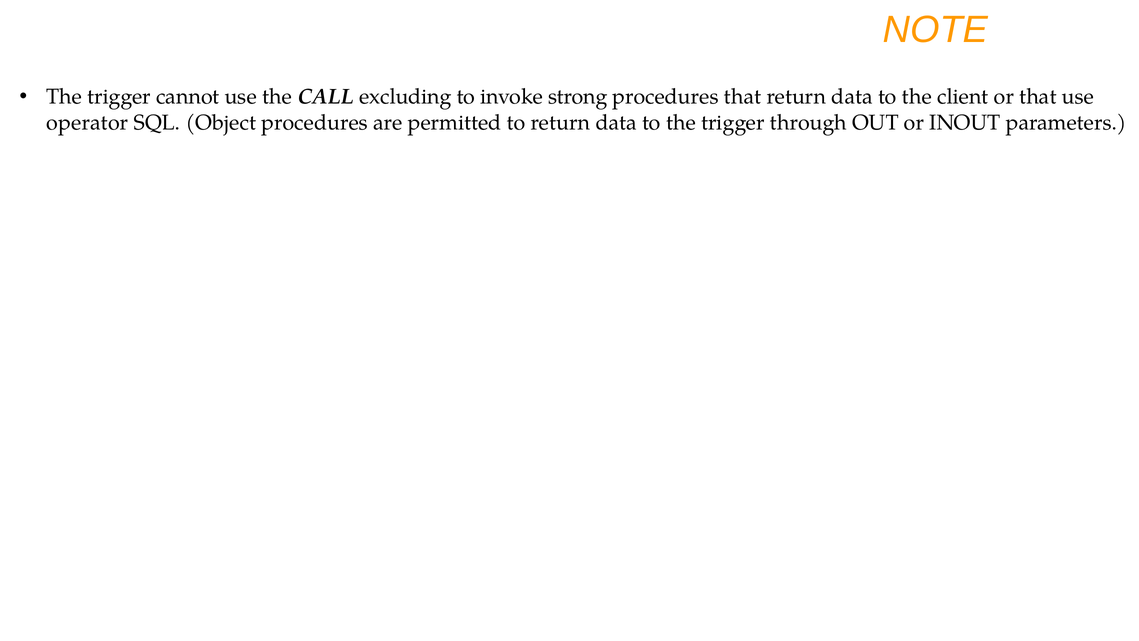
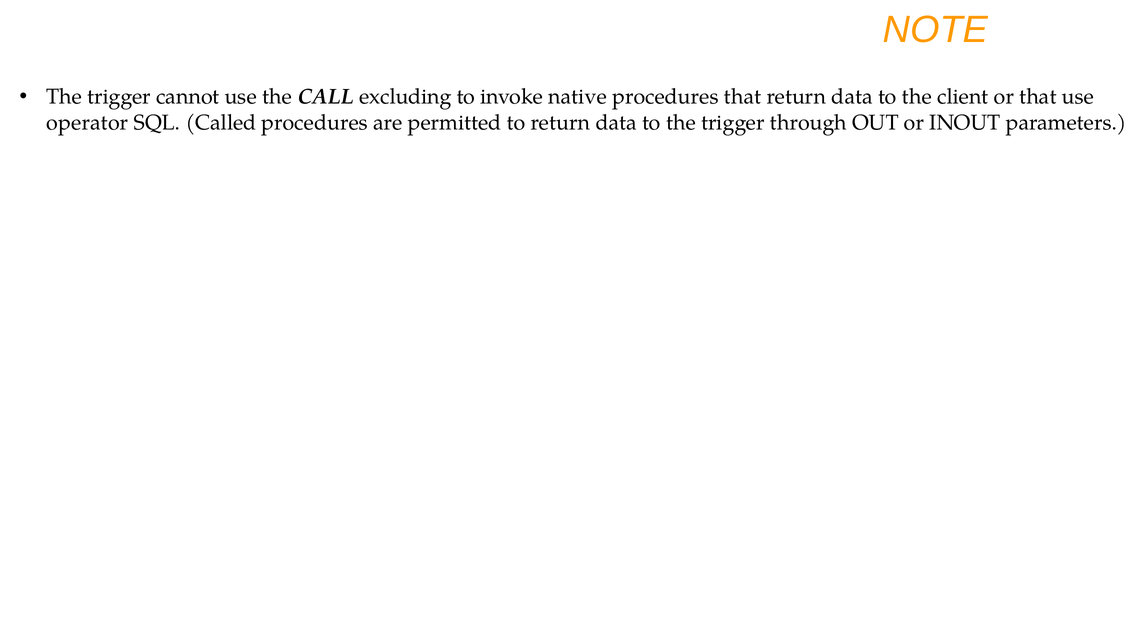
strong: strong -> native
Object: Object -> Called
